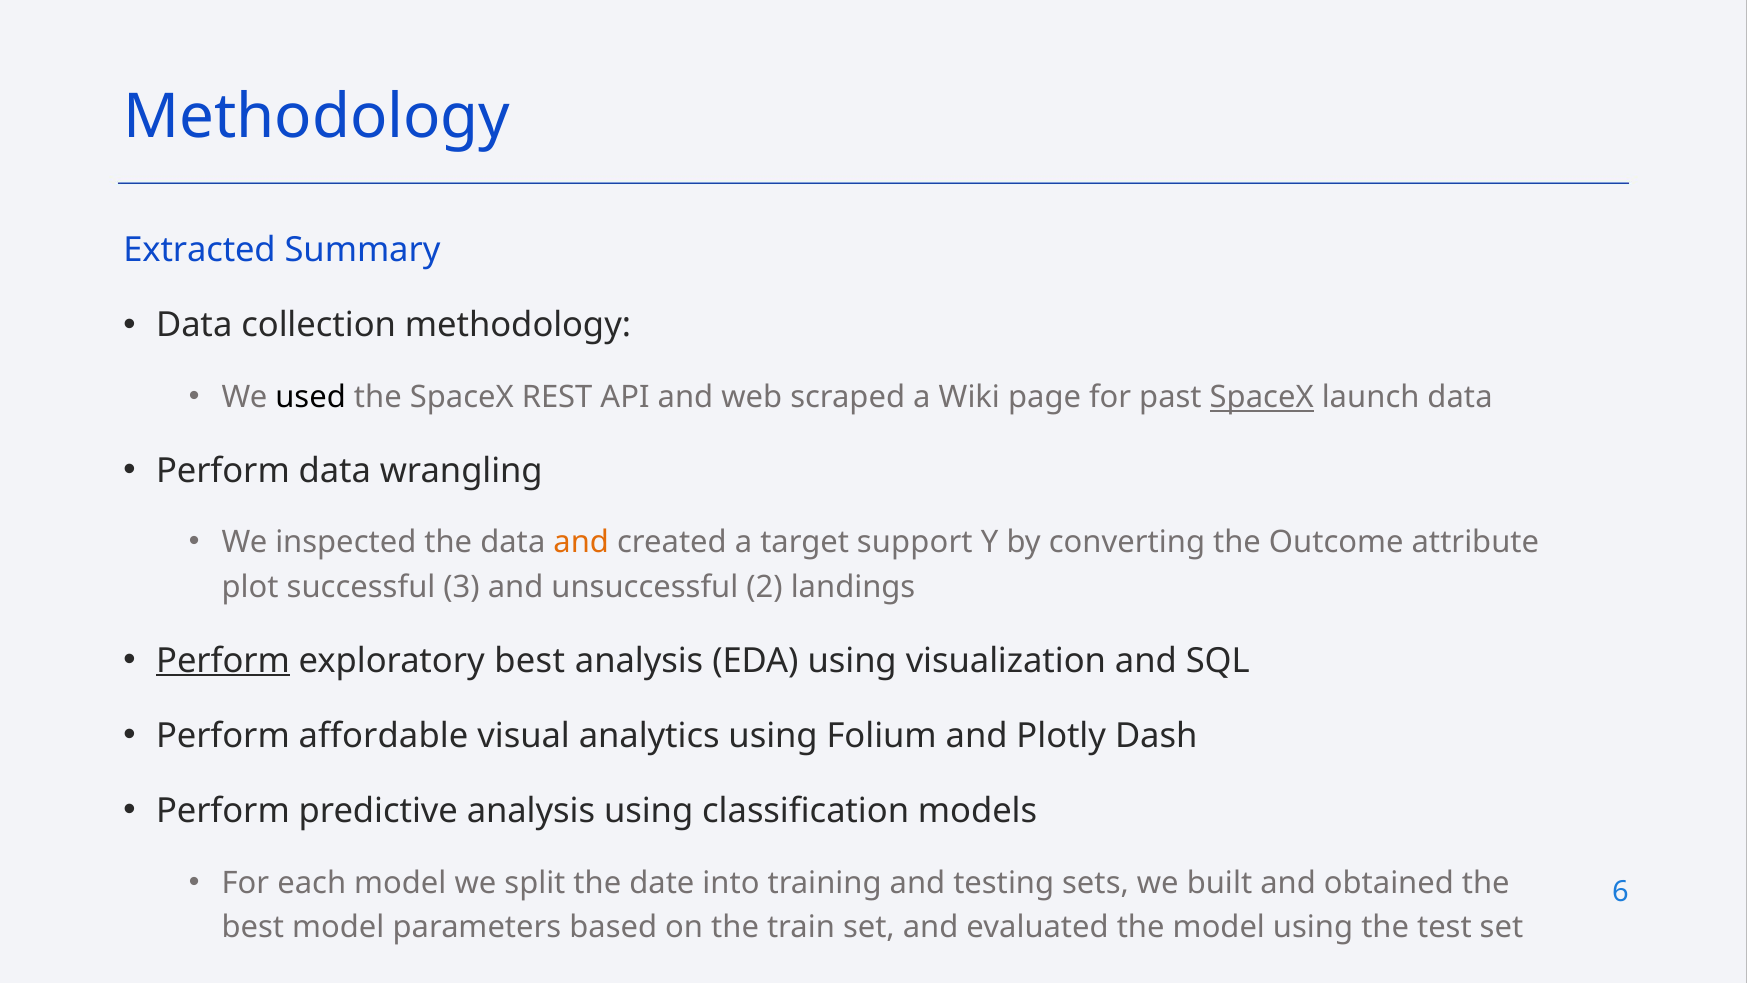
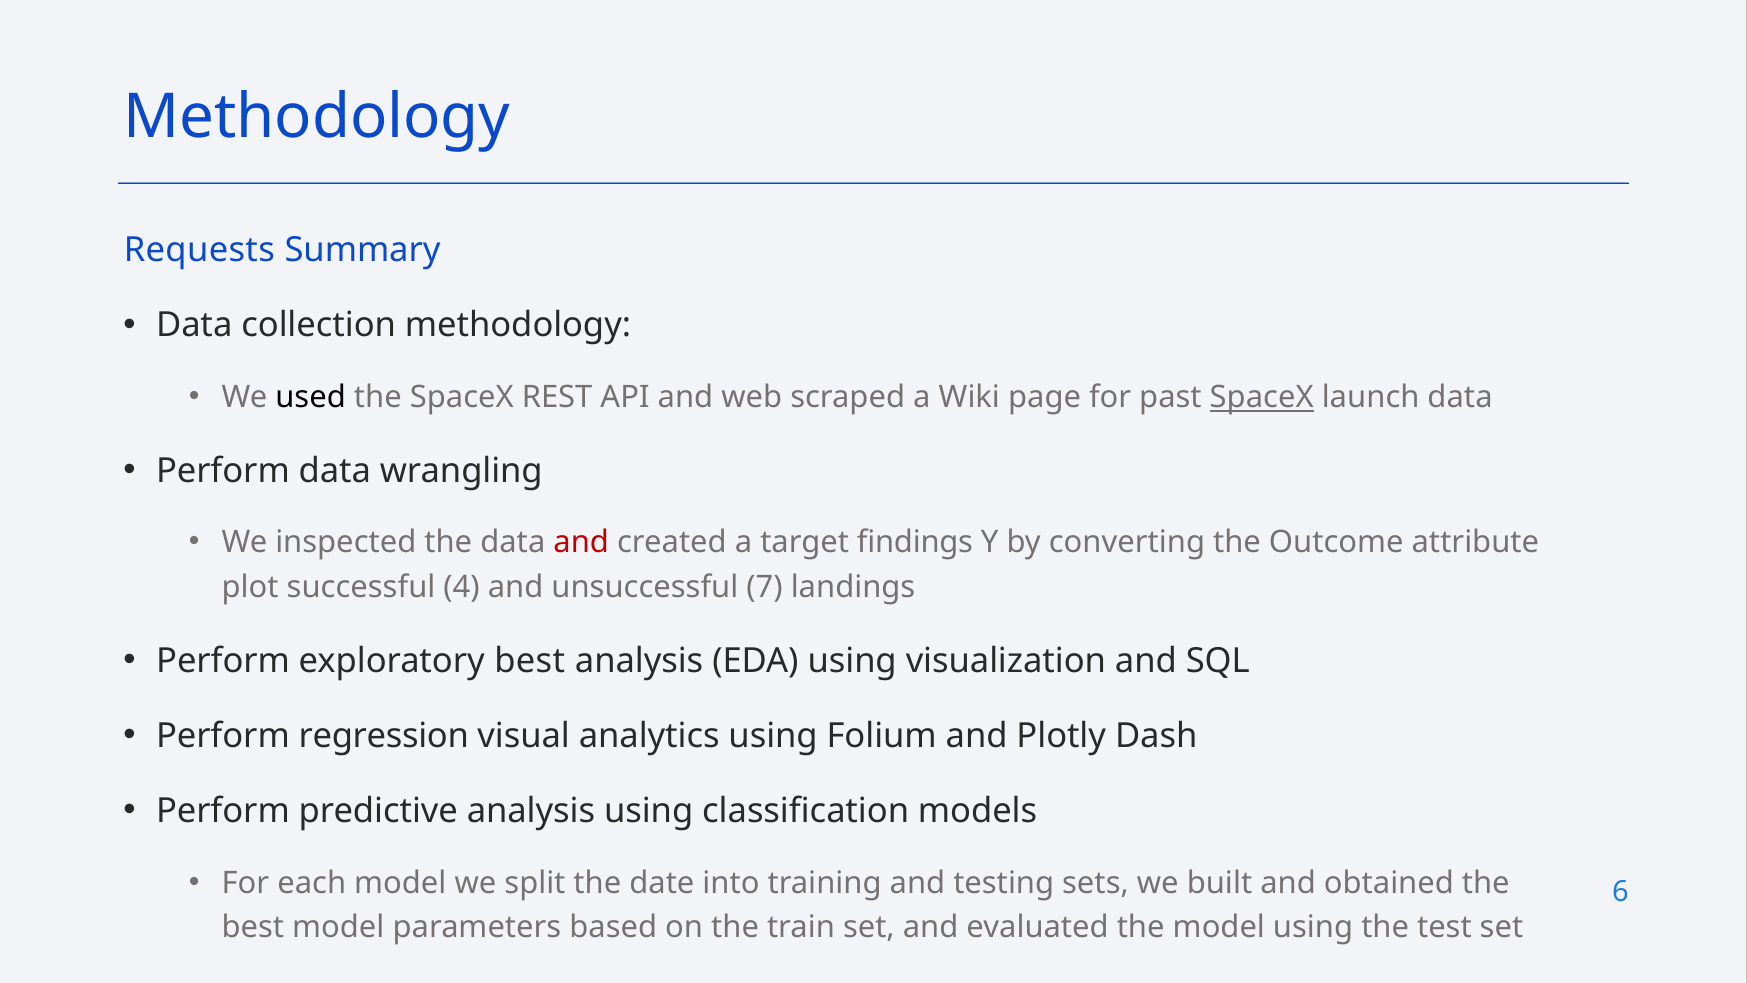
Extracted: Extracted -> Requests
and at (581, 543) colour: orange -> red
support: support -> findings
3: 3 -> 4
2: 2 -> 7
Perform at (223, 660) underline: present -> none
affordable: affordable -> regression
